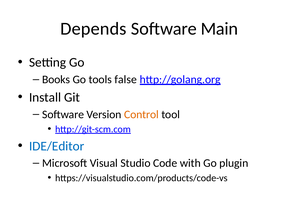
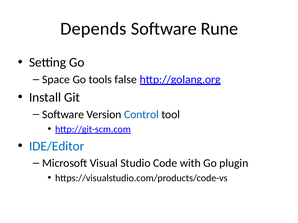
Main: Main -> Rune
Books: Books -> Space
Control colour: orange -> blue
